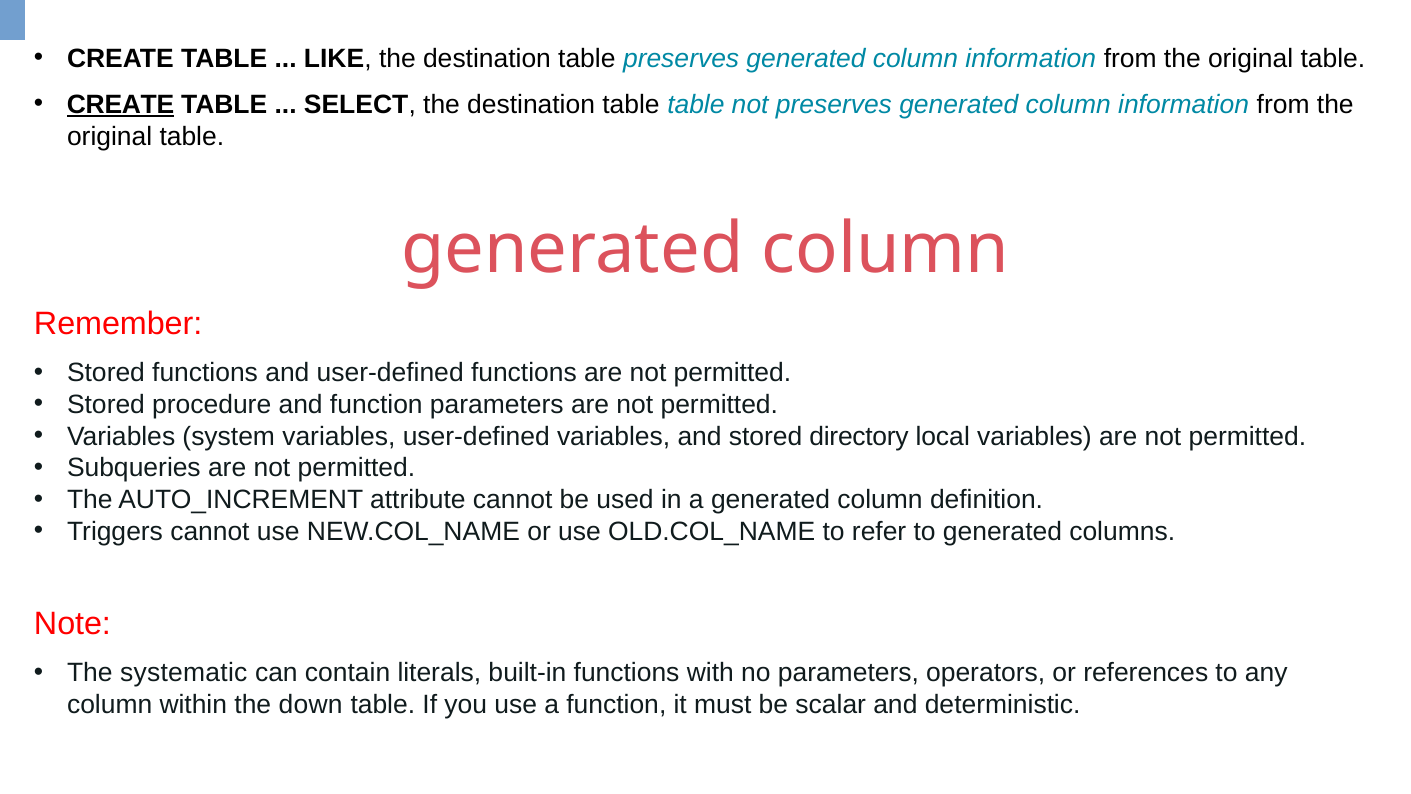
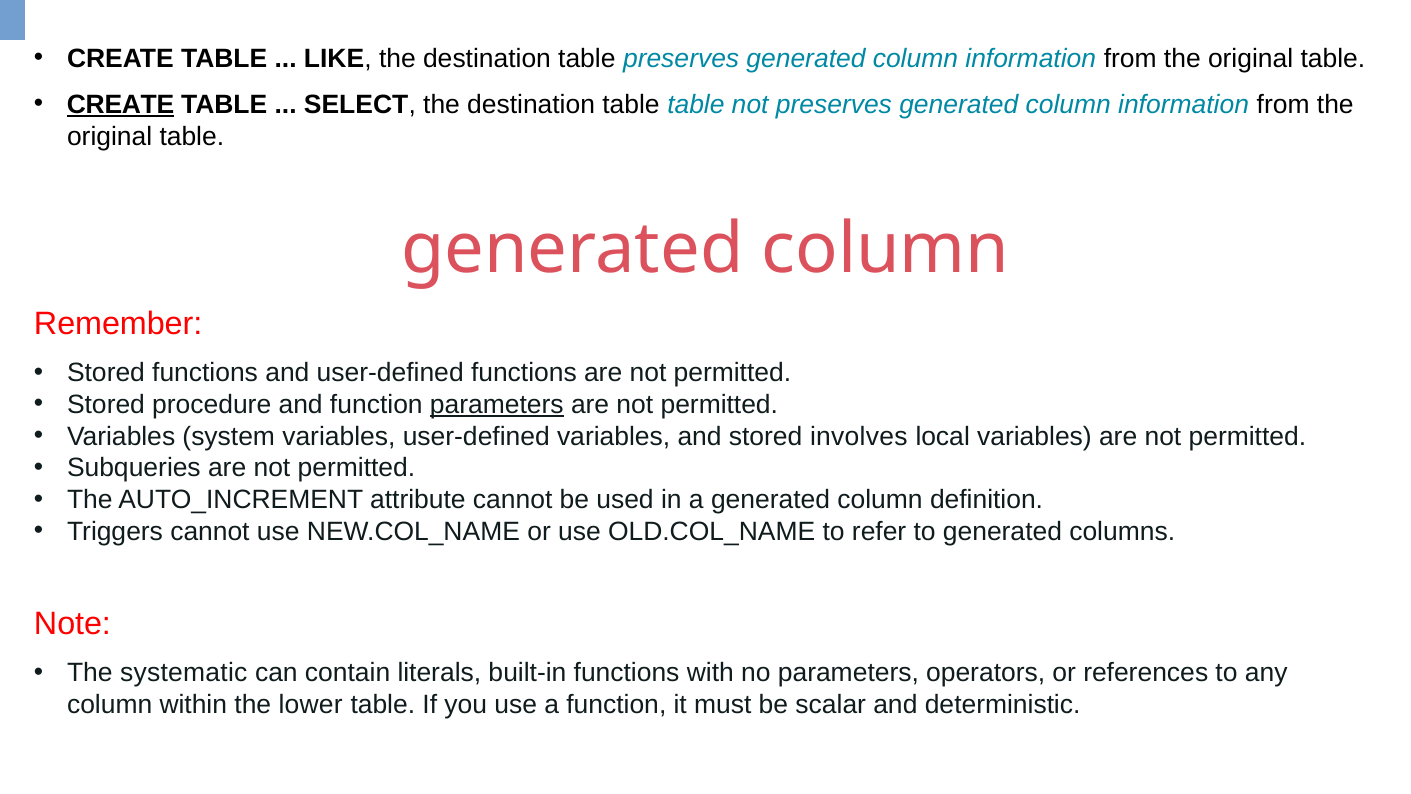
parameters at (497, 404) underline: none -> present
directory: directory -> involves
down: down -> lower
